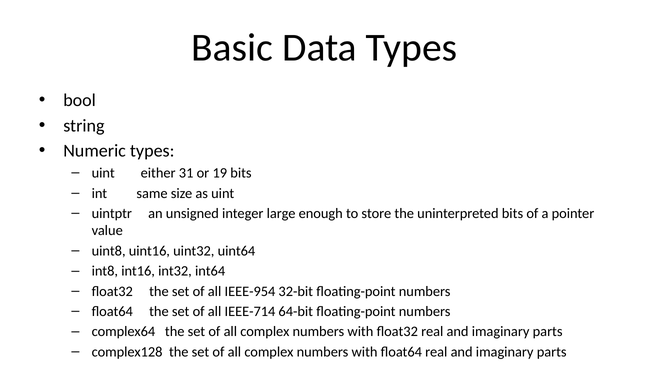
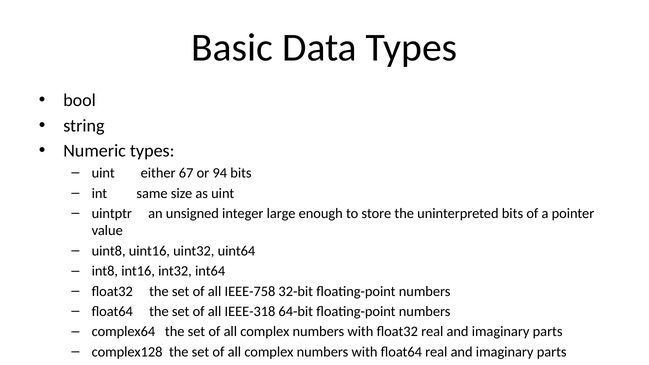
31: 31 -> 67
19: 19 -> 94
IEEE-954: IEEE-954 -> IEEE-758
IEEE-714: IEEE-714 -> IEEE-318
